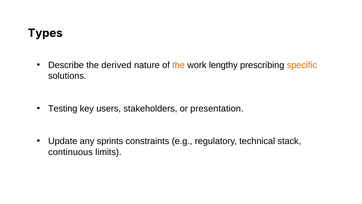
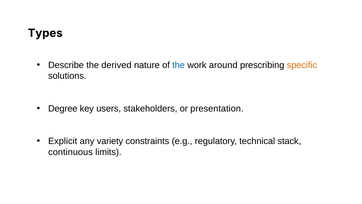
the at (179, 65) colour: orange -> blue
lengthy: lengthy -> around
Testing: Testing -> Degree
Update: Update -> Explicit
sprints: sprints -> variety
